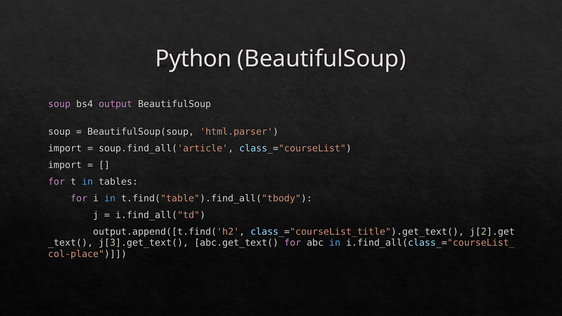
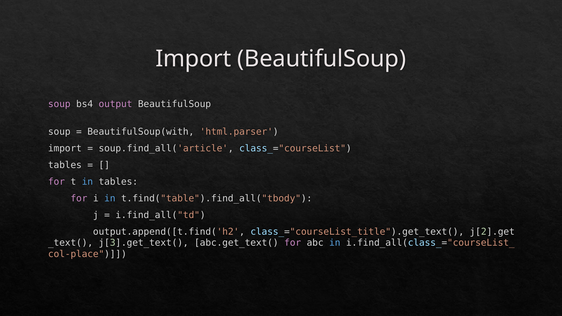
Python at (193, 59): Python -> Import
BeautifulSoup(soup: BeautifulSoup(soup -> BeautifulSoup(with
import at (65, 165): import -> tables
